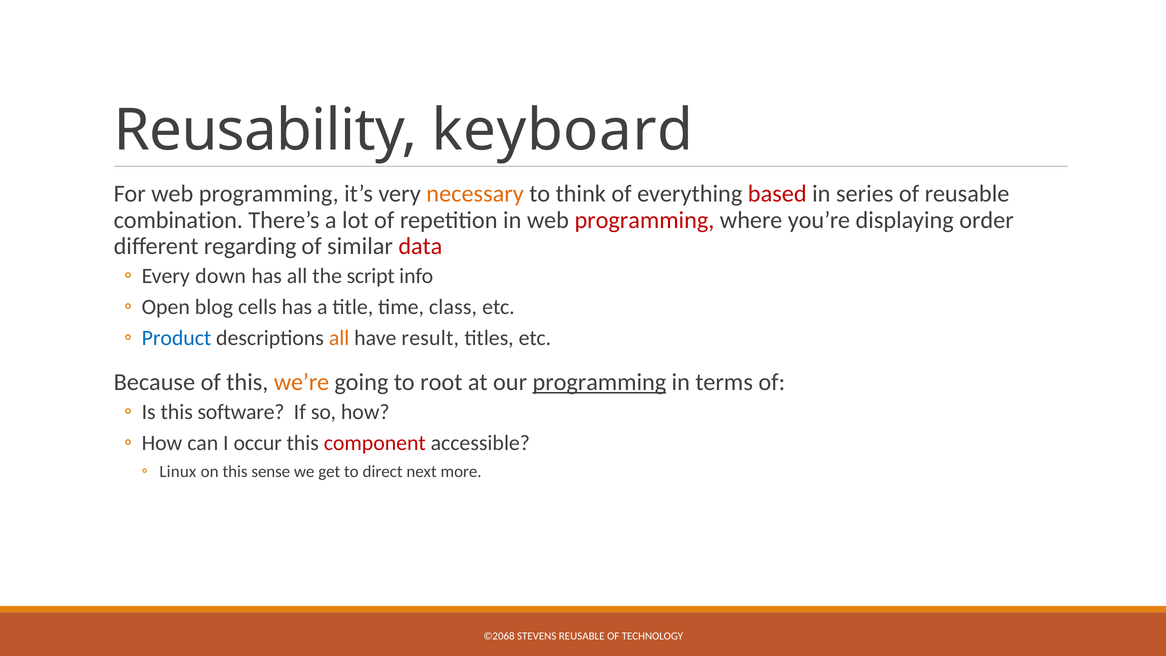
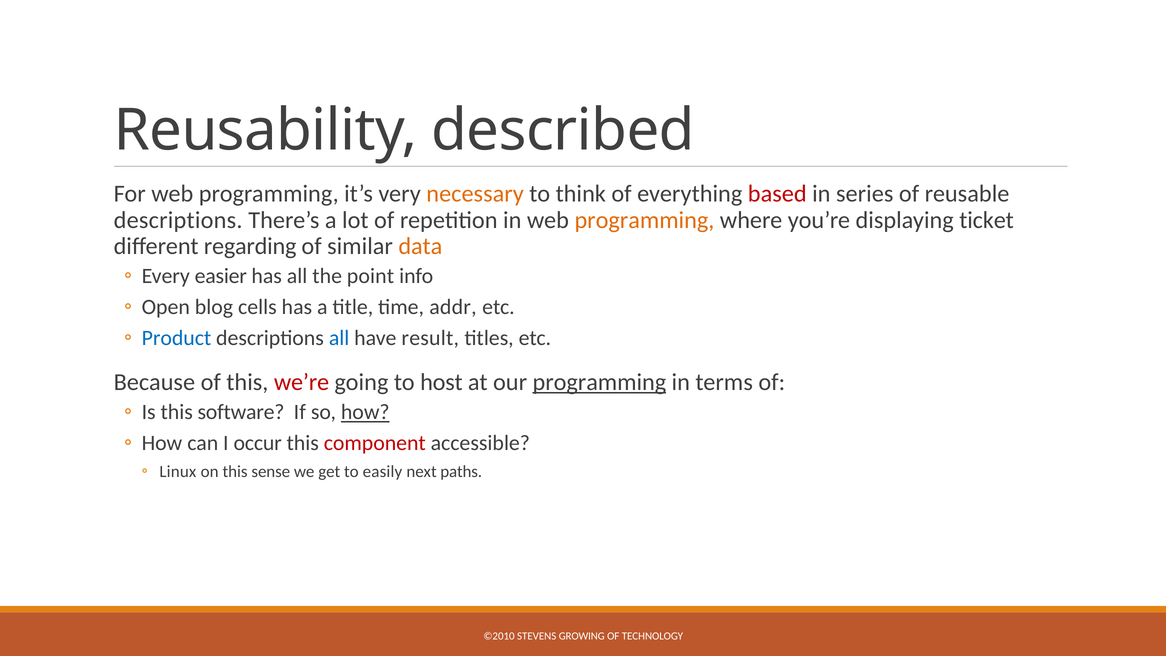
keyboard: keyboard -> described
combination at (178, 220): combination -> descriptions
programming at (644, 220) colour: red -> orange
order: order -> ticket
data colour: red -> orange
down: down -> easier
script: script -> point
class: class -> addr
all at (339, 338) colour: orange -> blue
we’re colour: orange -> red
root: root -> host
how at (365, 412) underline: none -> present
direct: direct -> easily
more: more -> paths
©2068: ©2068 -> ©2010
STEVENS REUSABLE: REUSABLE -> GROWING
